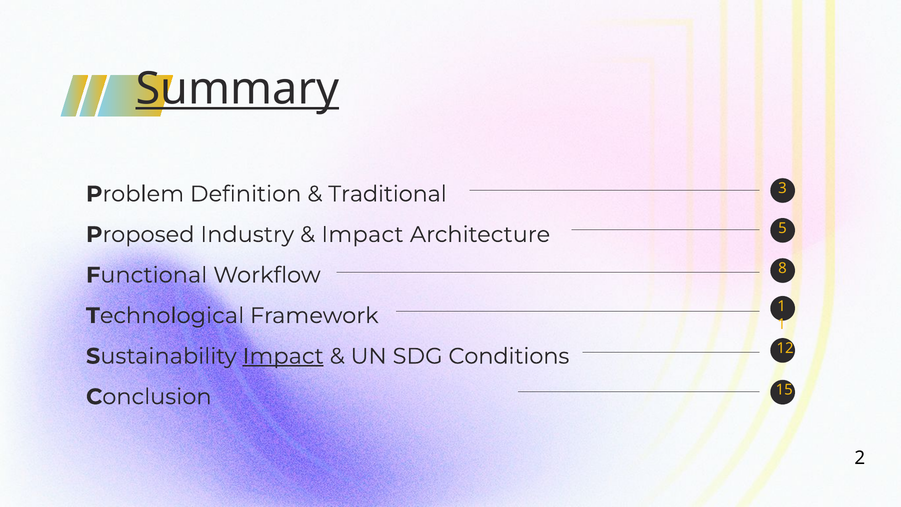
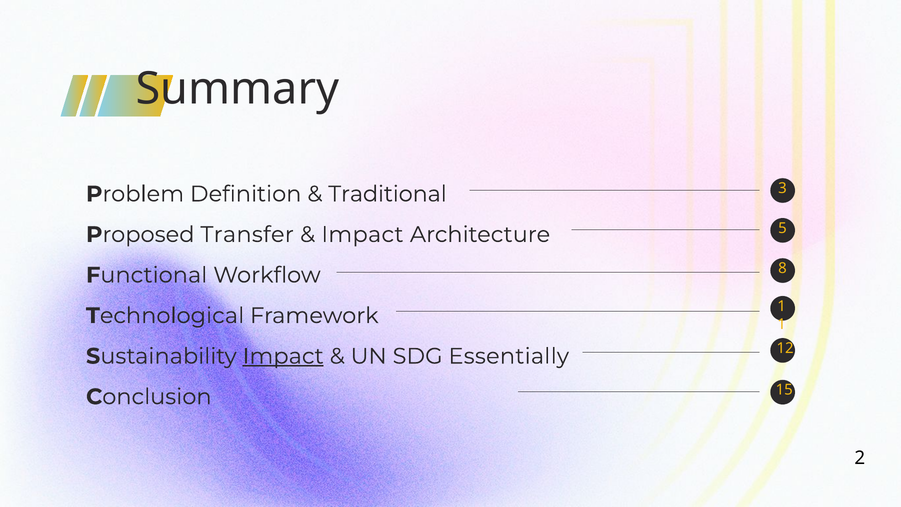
Summary underline: present -> none
Industry: Industry -> Transfer
Conditions: Conditions -> Essentially
